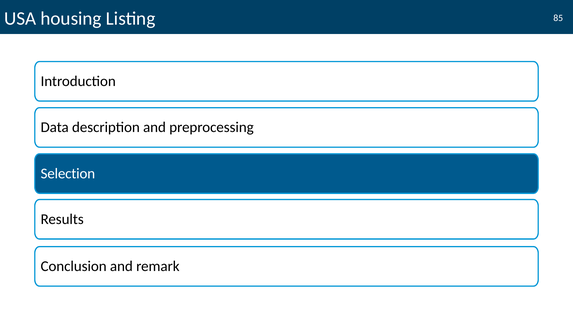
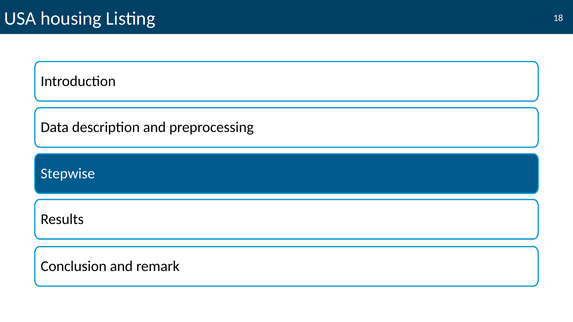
85: 85 -> 18
Selection: Selection -> Stepwise
